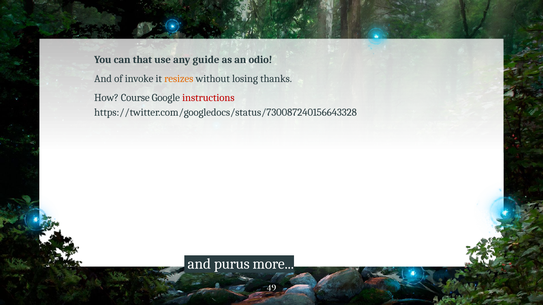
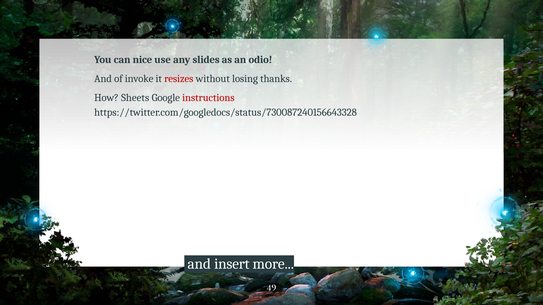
that: that -> nice
guide: guide -> slides
resizes colour: orange -> red
Course: Course -> Sheets
purus: purus -> insert
